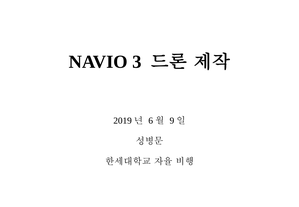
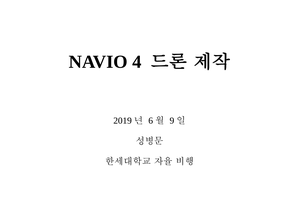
3: 3 -> 4
